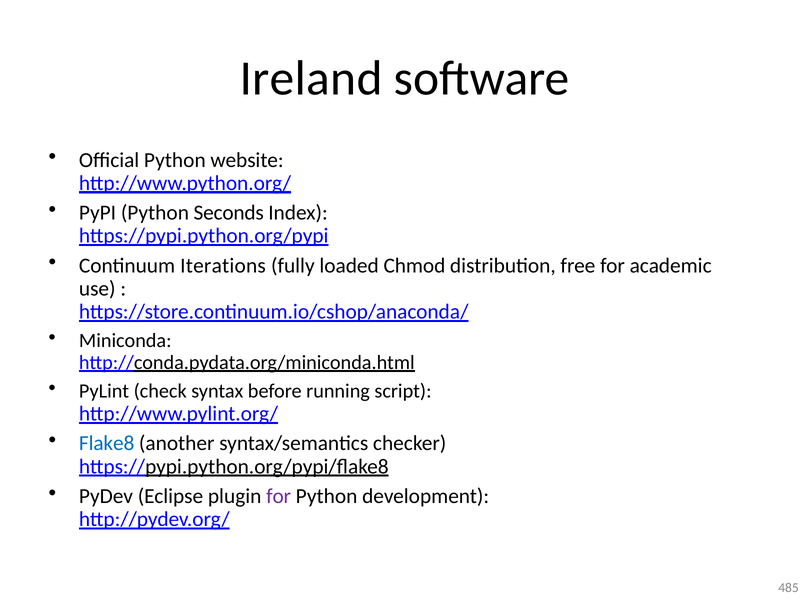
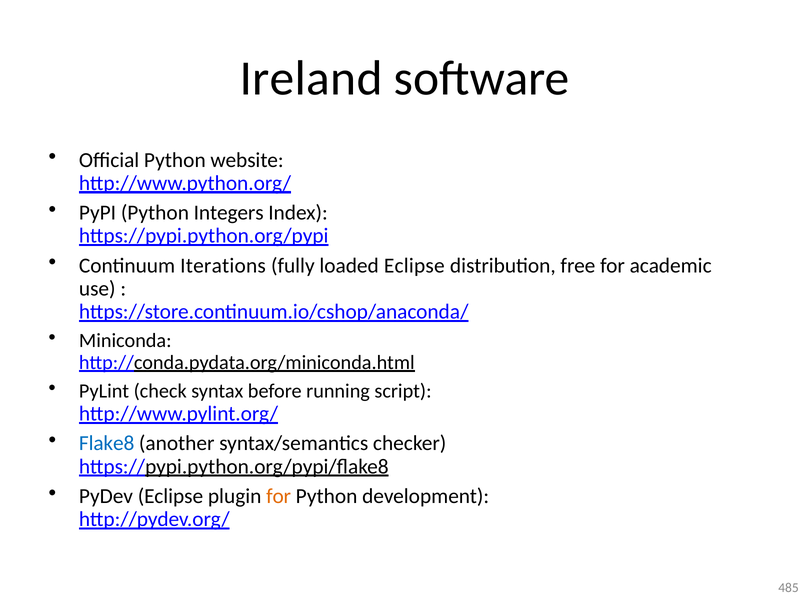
Seconds: Seconds -> Integers
loaded Chmod: Chmod -> Eclipse
for at (279, 497) colour: purple -> orange
